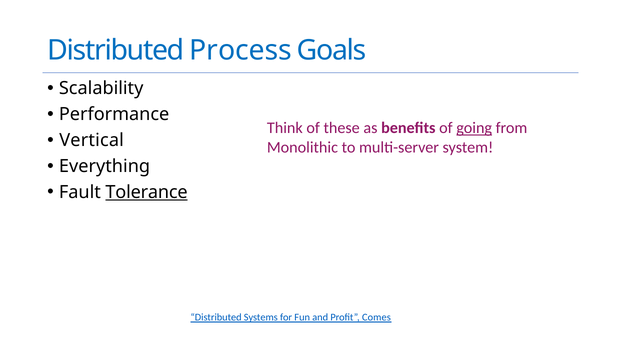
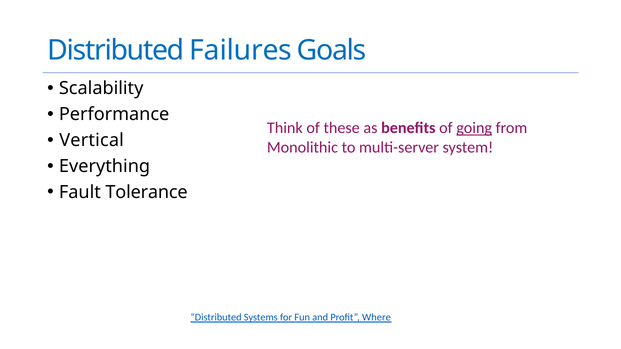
Process: Process -> Failures
Tolerance underline: present -> none
Comes: Comes -> Where
